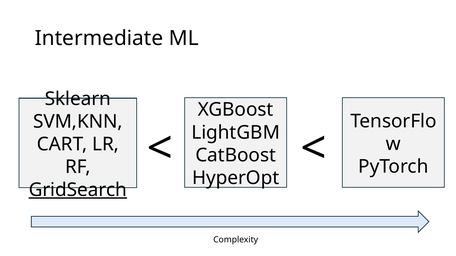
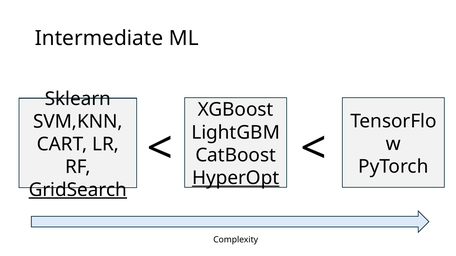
HyperOpt underline: none -> present
